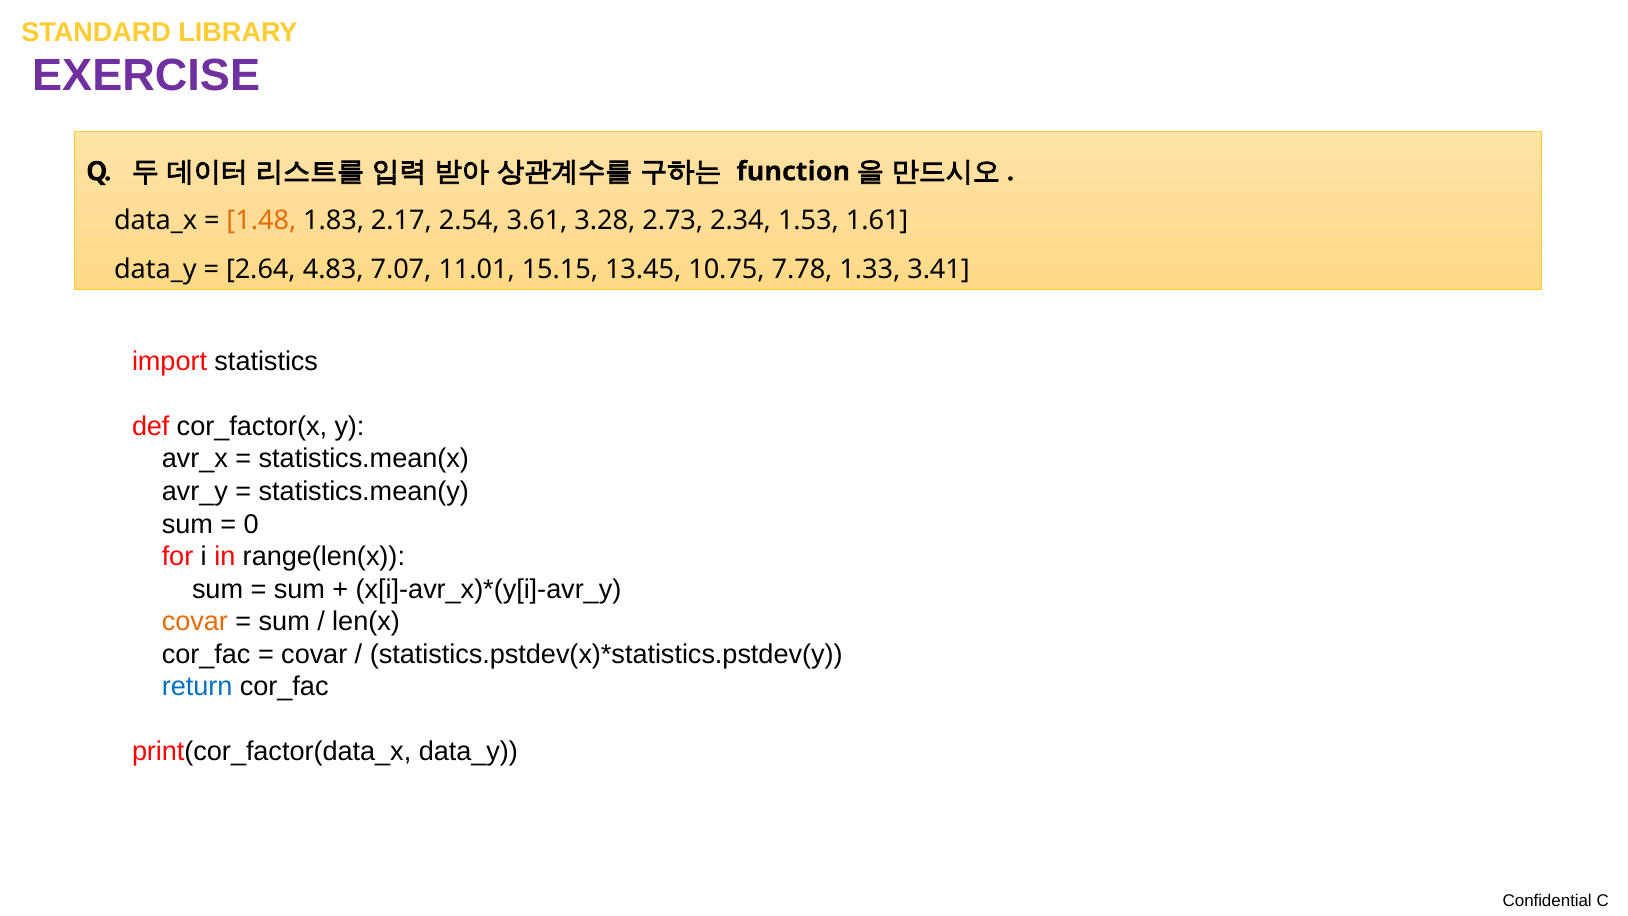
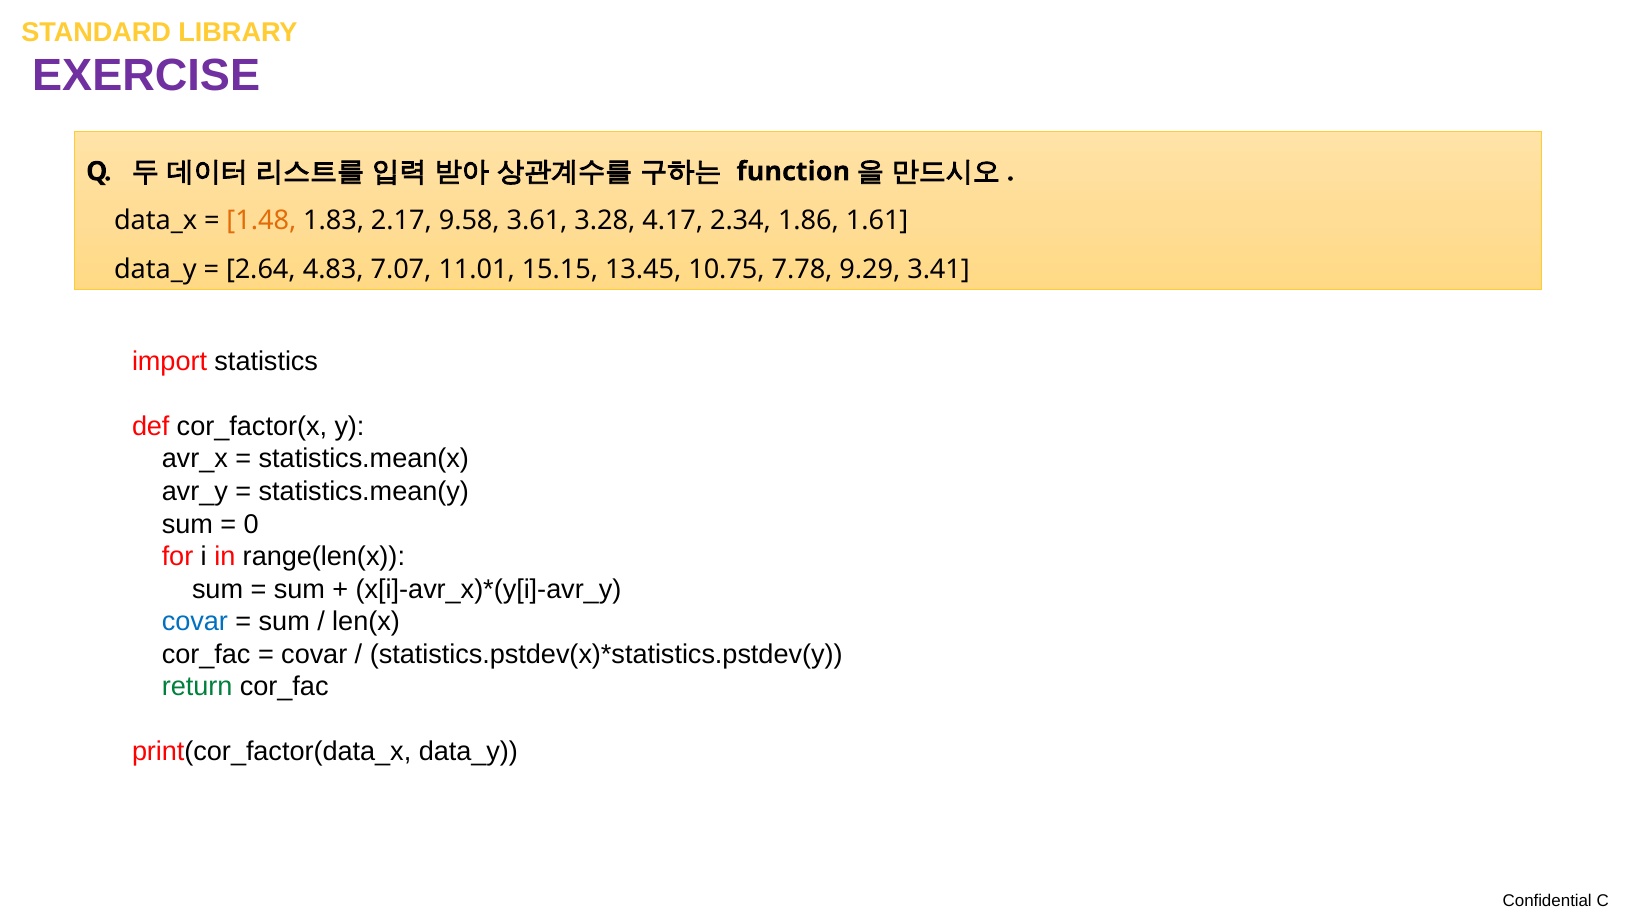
2.54: 2.54 -> 9.58
2.73: 2.73 -> 4.17
1.53: 1.53 -> 1.86
1.33: 1.33 -> 9.29
covar at (195, 622) colour: orange -> blue
return colour: blue -> green
